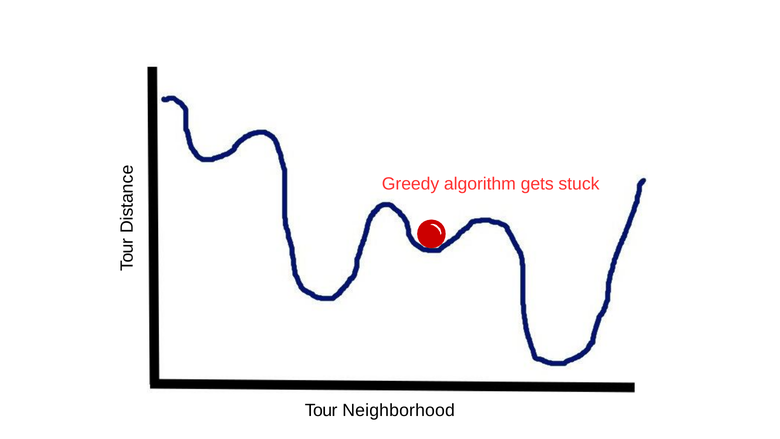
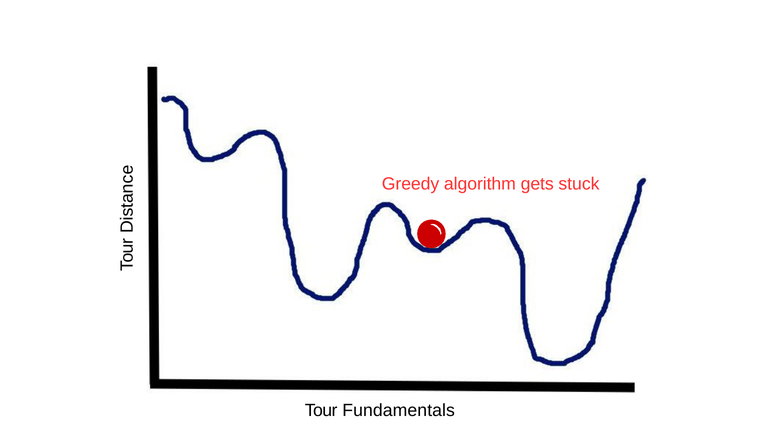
Neighborhood: Neighborhood -> Fundamentals
